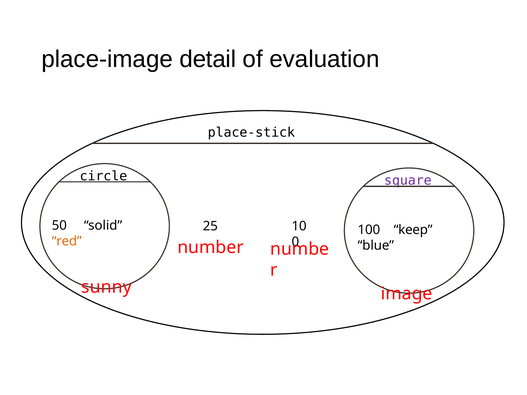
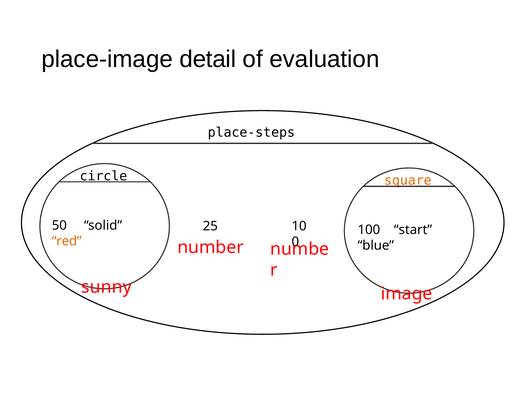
place-stick: place-stick -> place-steps
square colour: purple -> orange
keep: keep -> start
